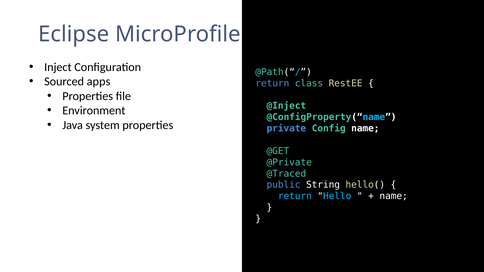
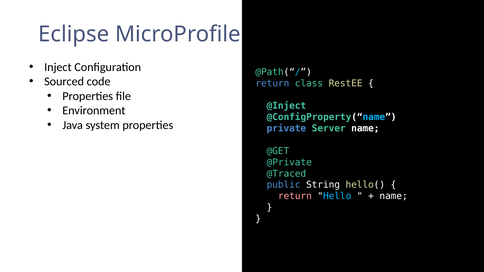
apps: apps -> code
Config: Config -> Server
return at (295, 196) colour: light blue -> pink
